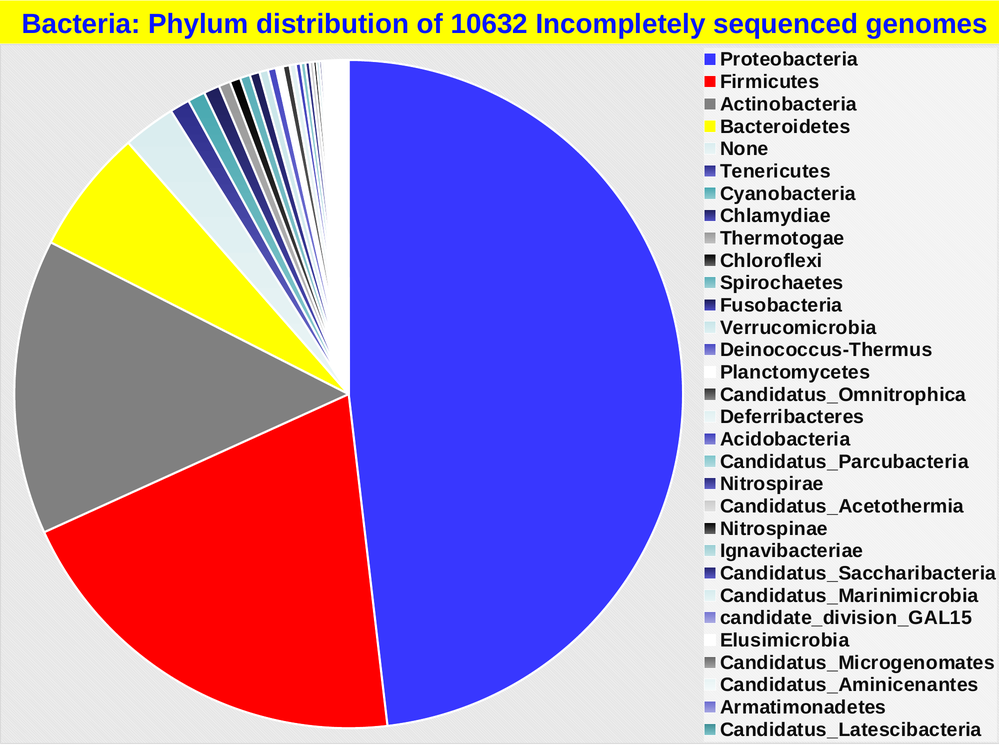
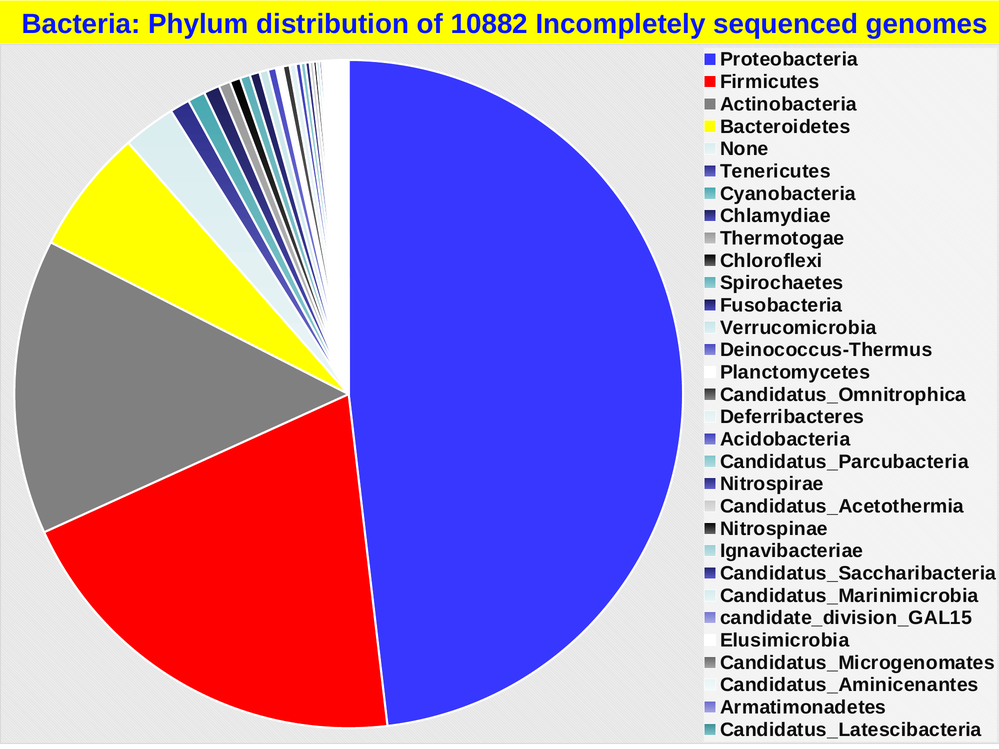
10632: 10632 -> 10882
